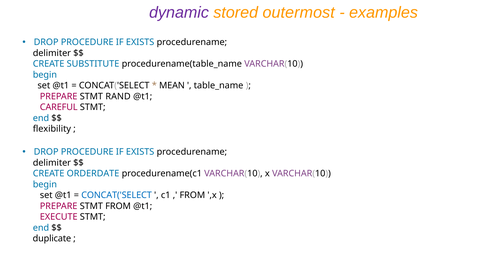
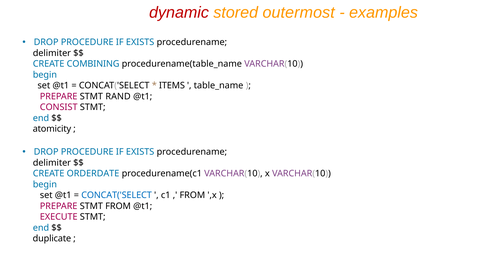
dynamic colour: purple -> red
SUBSTITUTE: SUBSTITUTE -> COMBINING
MEAN: MEAN -> ITEMS
CAREFUL: CAREFUL -> CONSIST
flexibility: flexibility -> atomicity
